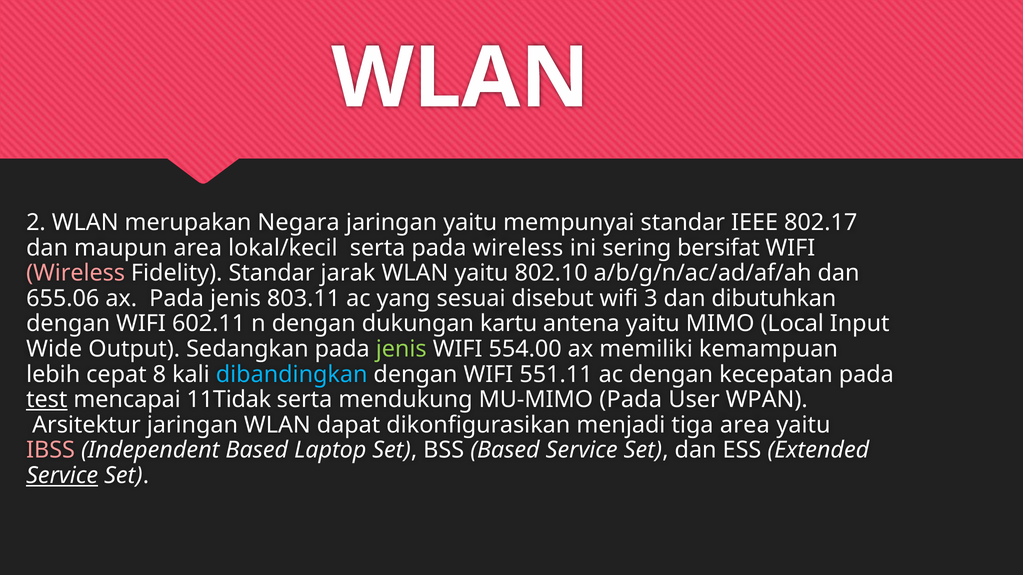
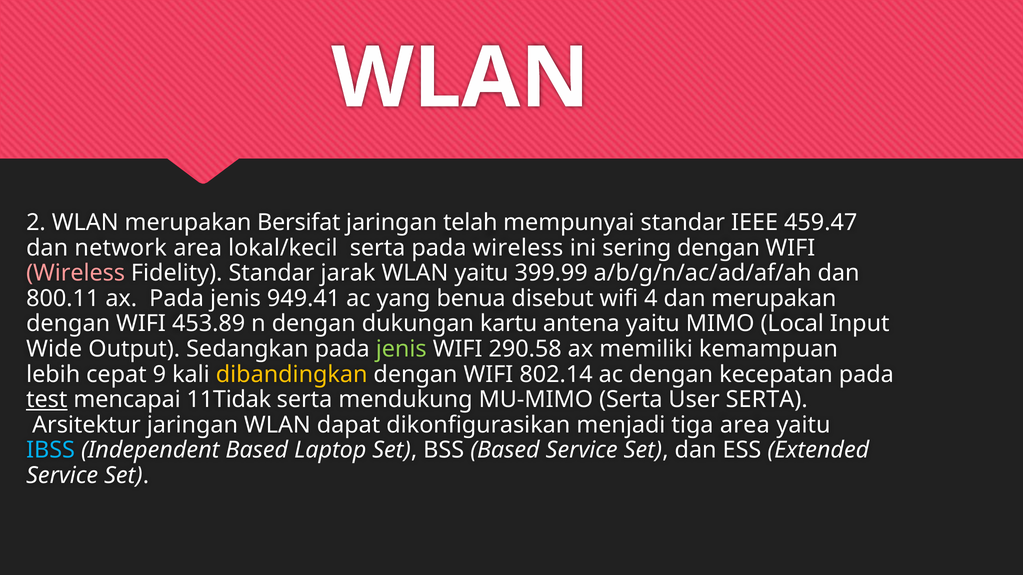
Negara: Negara -> Bersifat
jaringan yaitu: yaitu -> telah
802.17: 802.17 -> 459.47
maupun: maupun -> network
sering bersifat: bersifat -> dengan
802.10: 802.10 -> 399.99
655.06: 655.06 -> 800.11
803.11: 803.11 -> 949.41
sesuai: sesuai -> benua
3: 3 -> 4
dan dibutuhkan: dibutuhkan -> merupakan
602.11: 602.11 -> 453.89
554.00: 554.00 -> 290.58
8: 8 -> 9
dibandingkan colour: light blue -> yellow
551.11: 551.11 -> 802.14
MU-MIMO Pada: Pada -> Serta
User WPAN: WPAN -> SERTA
IBSS colour: pink -> light blue
Service at (62, 476) underline: present -> none
